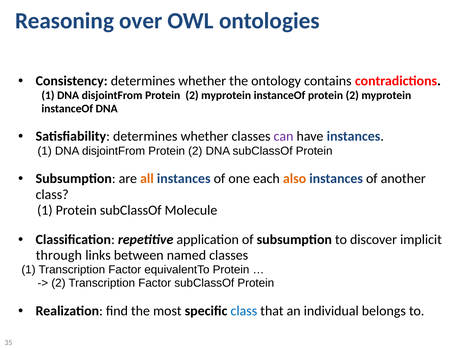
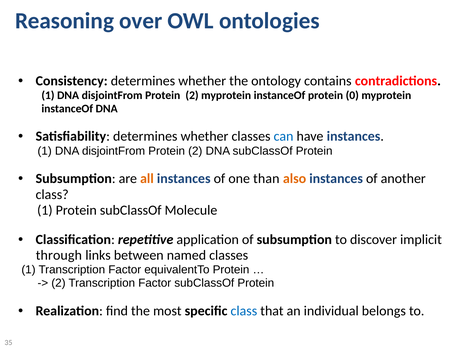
instanceOf protein 2: 2 -> 0
can colour: purple -> blue
each: each -> than
